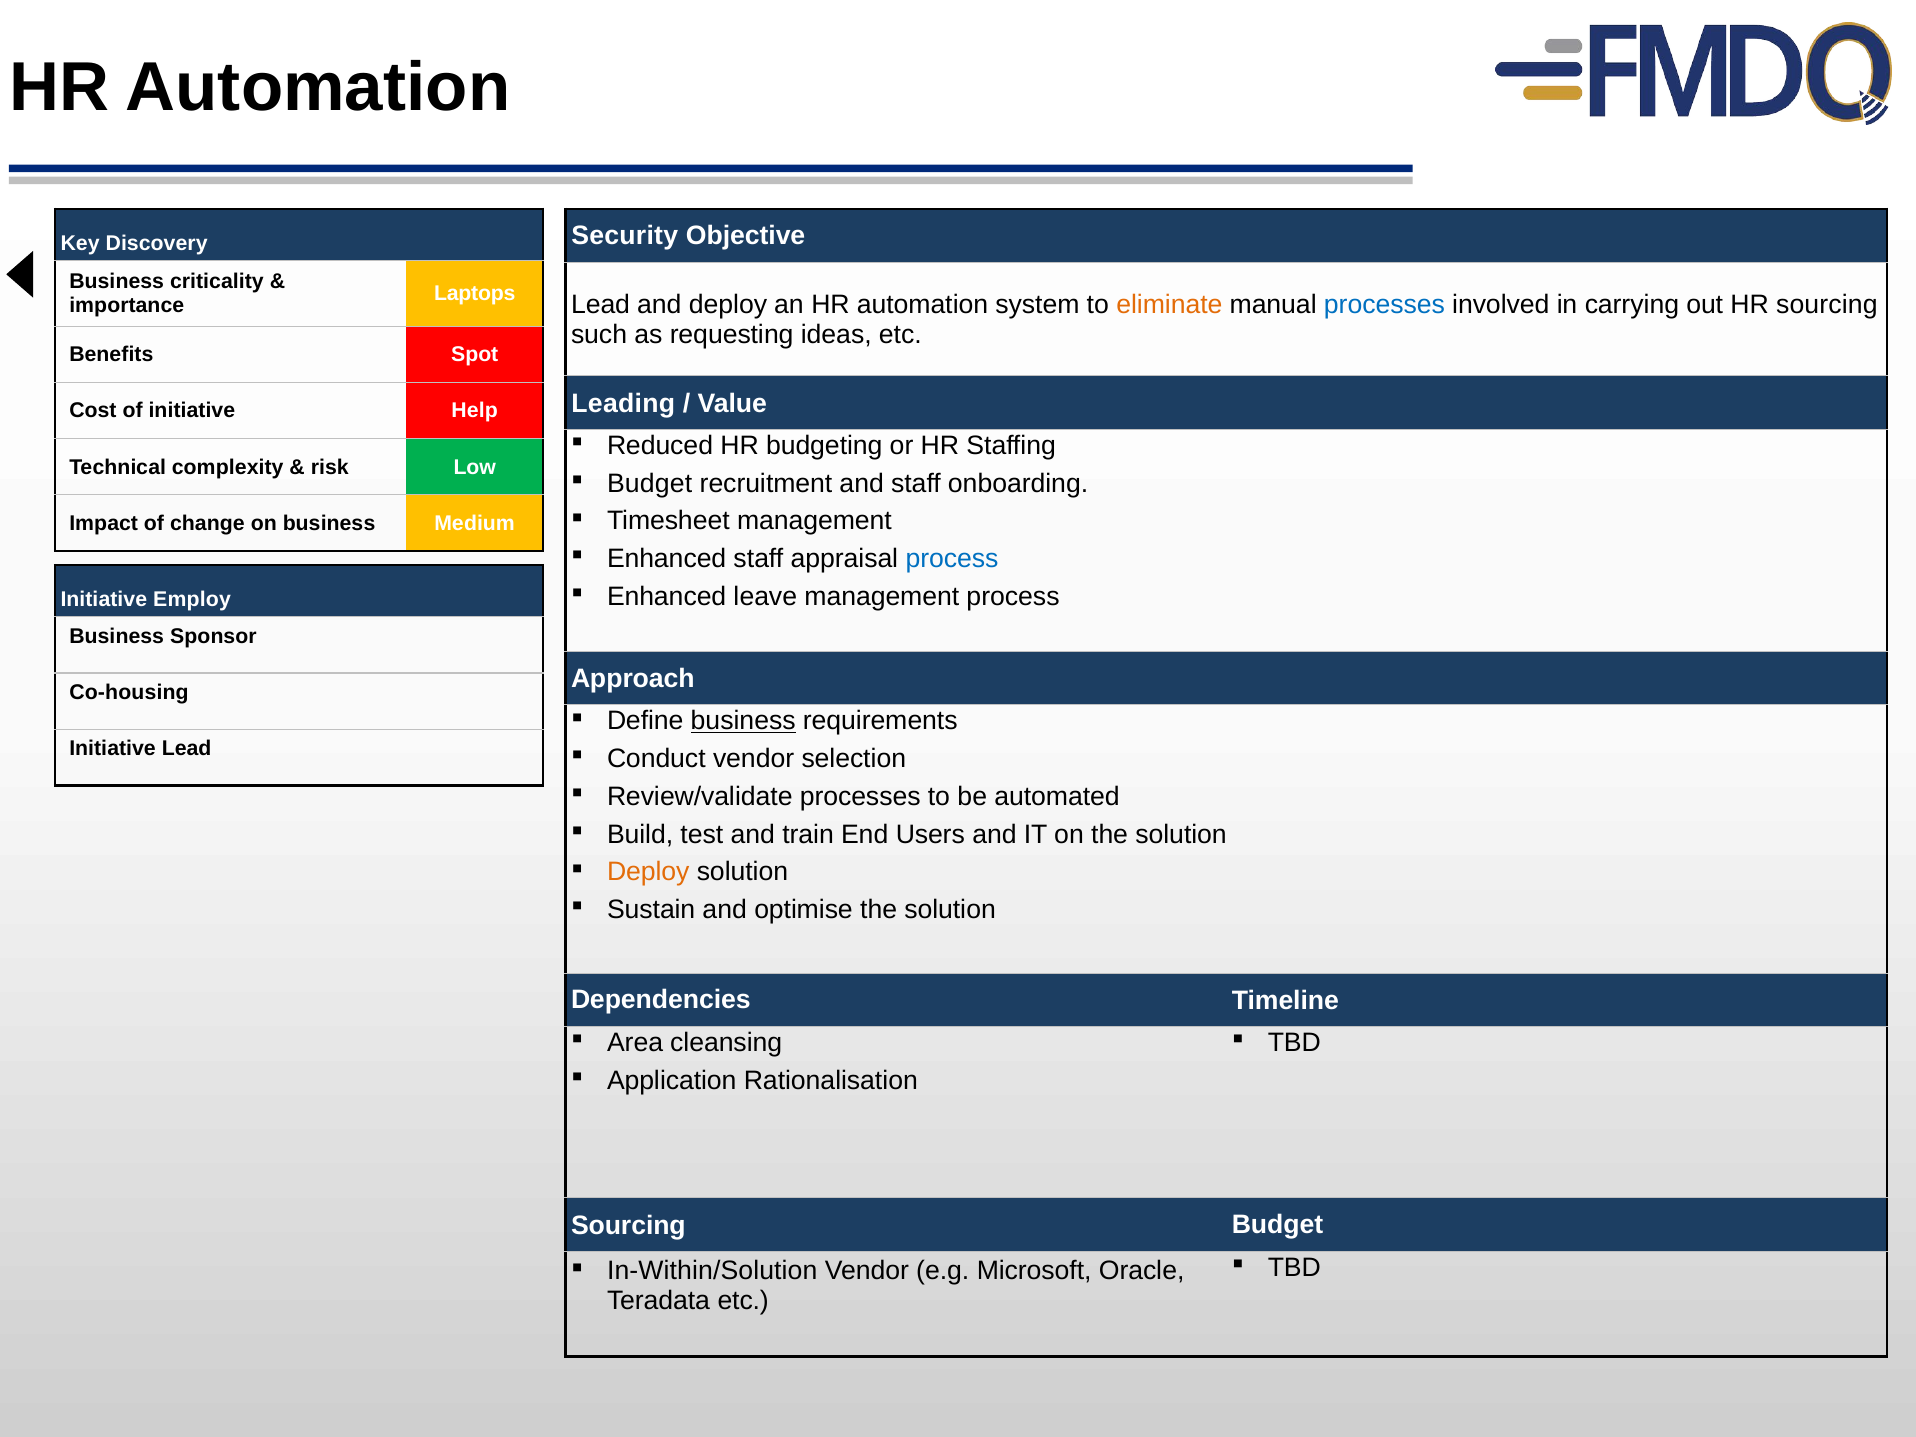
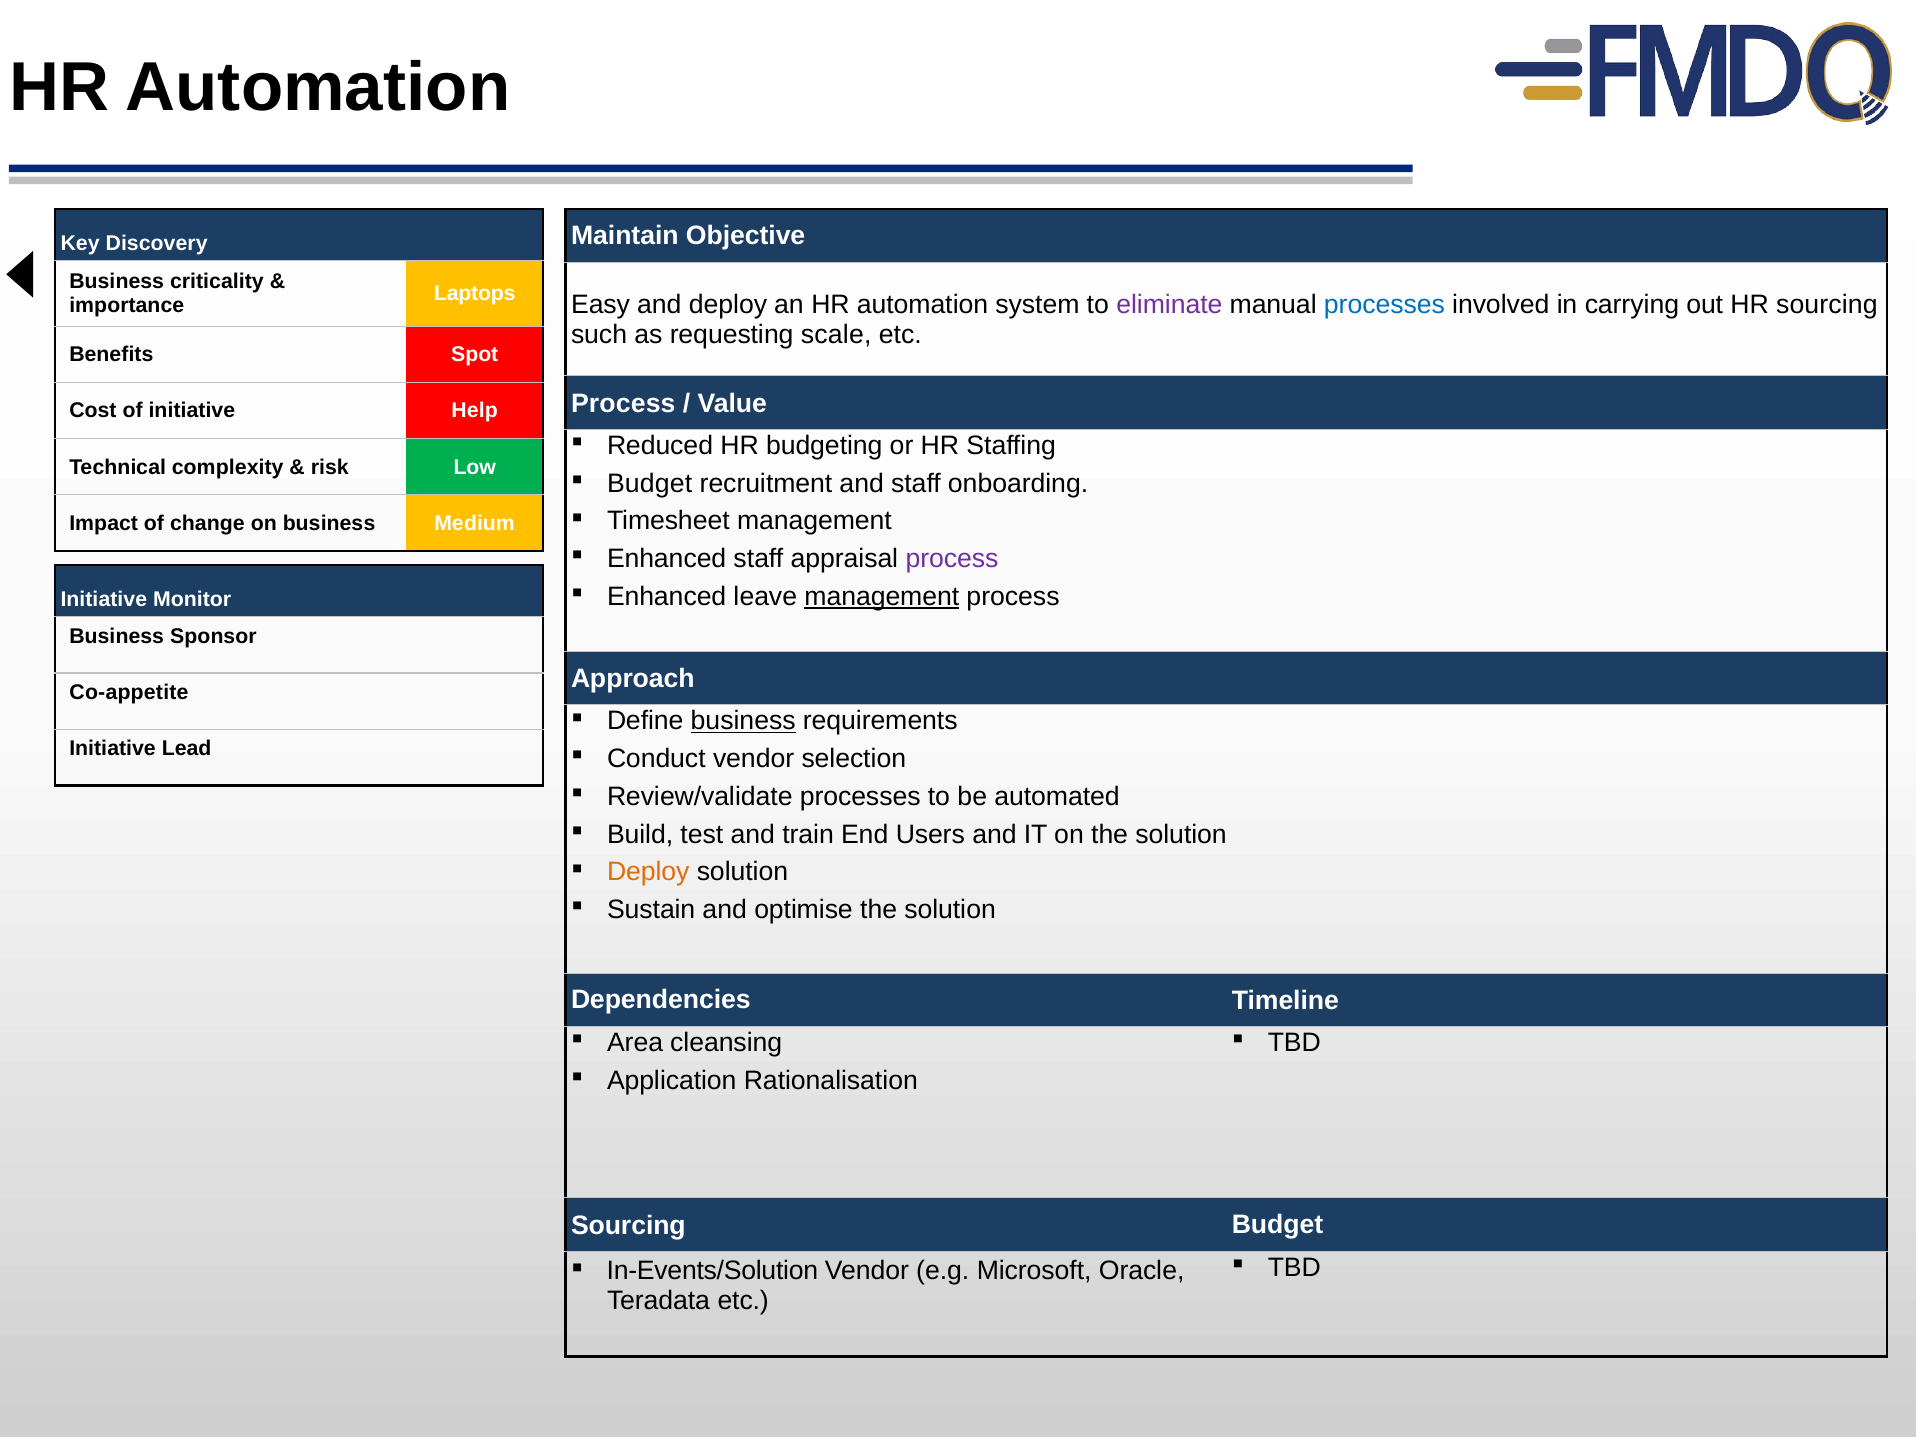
Security: Security -> Maintain
Lead at (601, 305): Lead -> Easy
eliminate colour: orange -> purple
ideas: ideas -> scale
Leading at (623, 404): Leading -> Process
process at (952, 559) colour: blue -> purple
management at (882, 597) underline: none -> present
Employ: Employ -> Monitor
Co-housing: Co-housing -> Co-appetite
In-Within/Solution: In-Within/Solution -> In-Events/Solution
